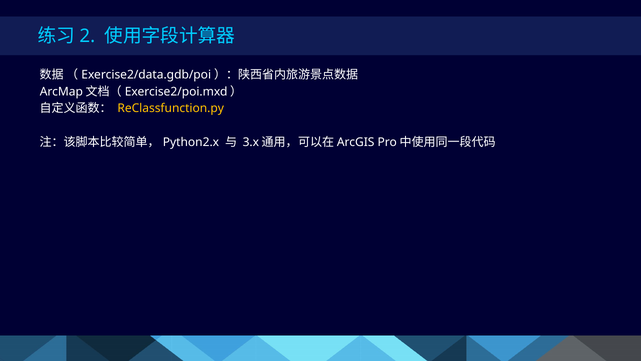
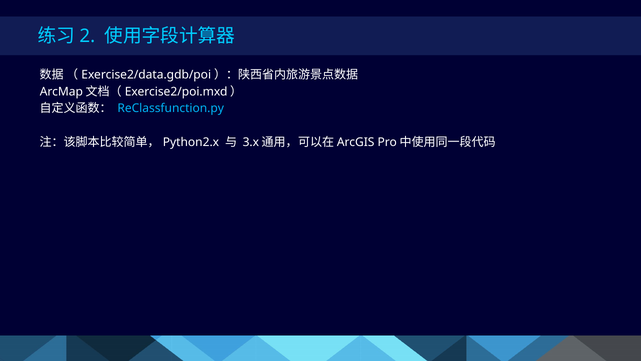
ReClassfunction.py colour: yellow -> light blue
